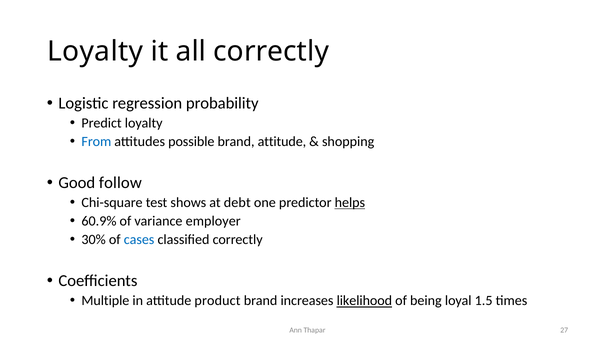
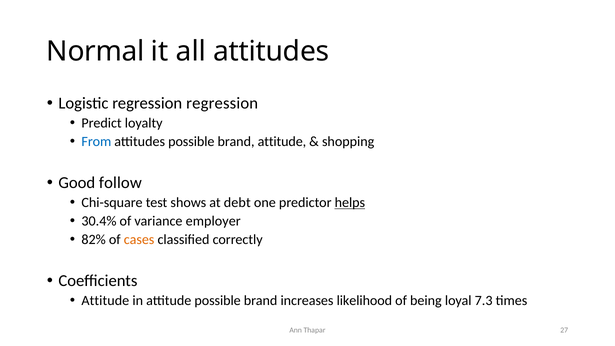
Loyalty at (95, 52): Loyalty -> Normal
all correctly: correctly -> attitudes
regression probability: probability -> regression
60.9%: 60.9% -> 30.4%
30%: 30% -> 82%
cases colour: blue -> orange
Multiple at (105, 301): Multiple -> Attitude
attitude product: product -> possible
likelihood underline: present -> none
1.5: 1.5 -> 7.3
